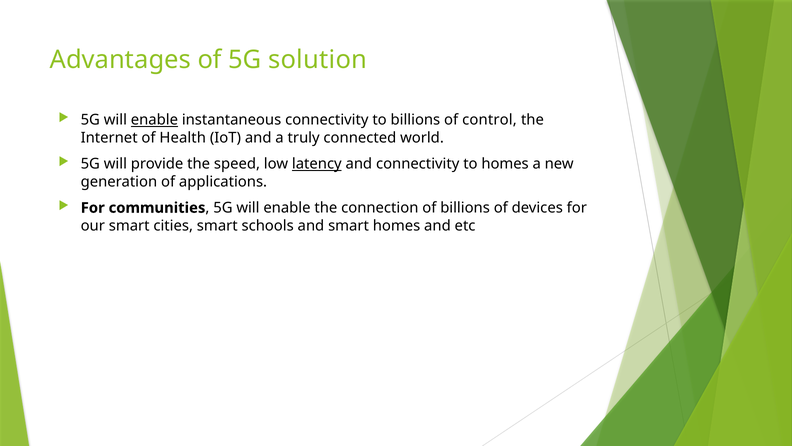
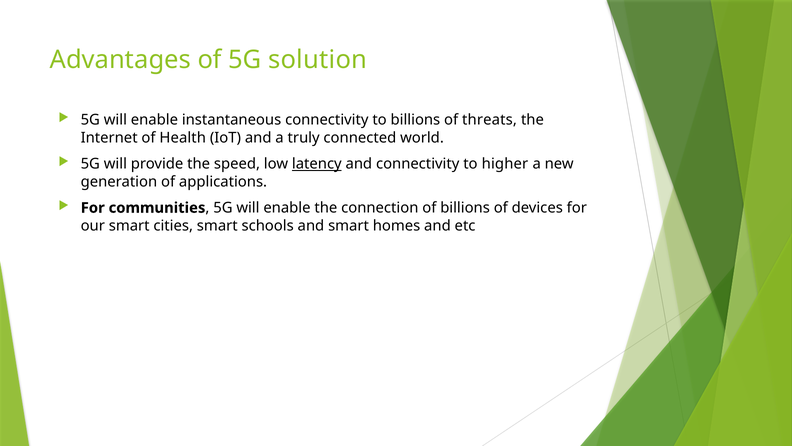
enable at (154, 120) underline: present -> none
control: control -> threats
to homes: homes -> higher
